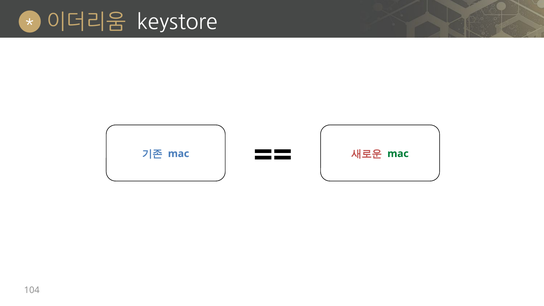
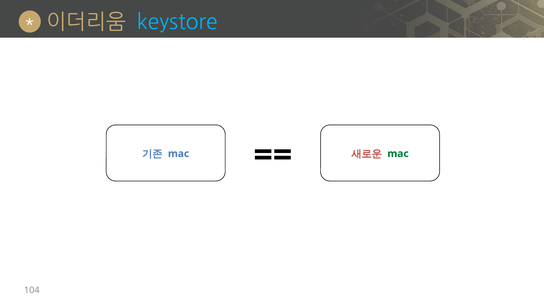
keystore colour: white -> light blue
